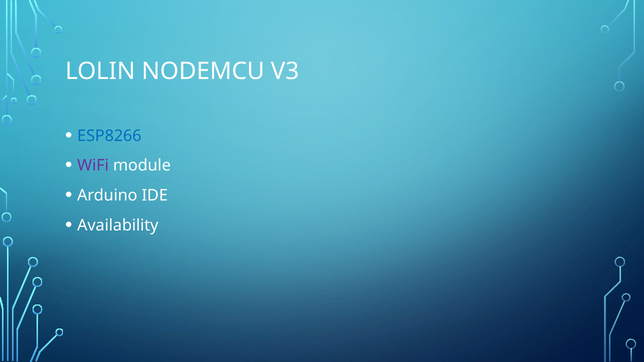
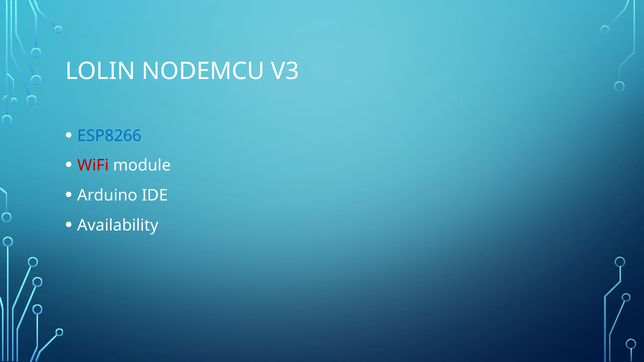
WiFi colour: purple -> red
